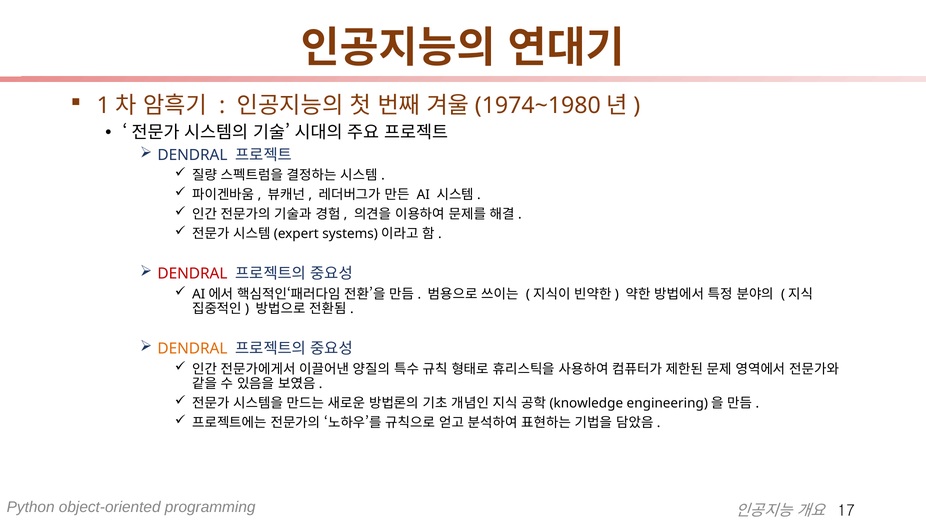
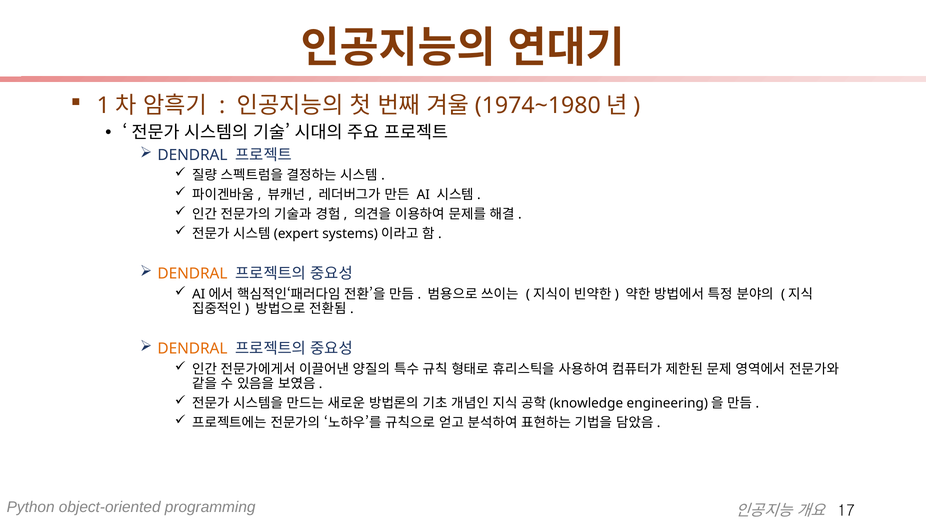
DENDRAL at (192, 274) colour: red -> orange
